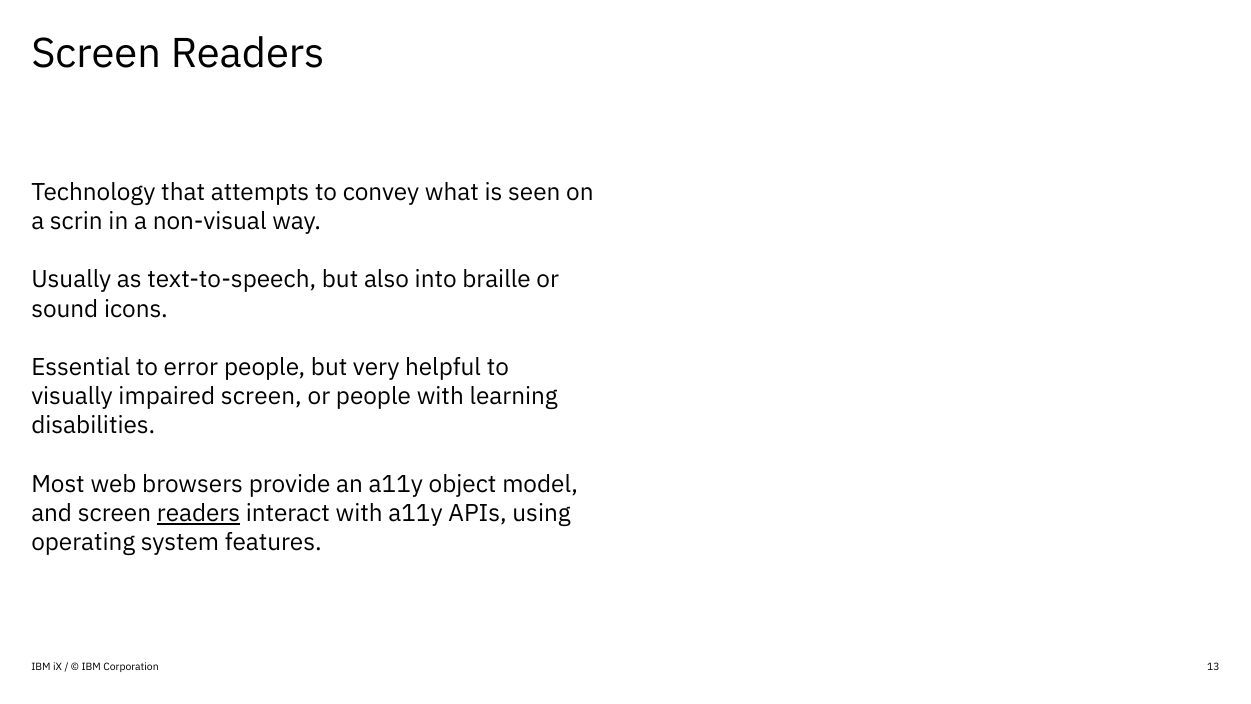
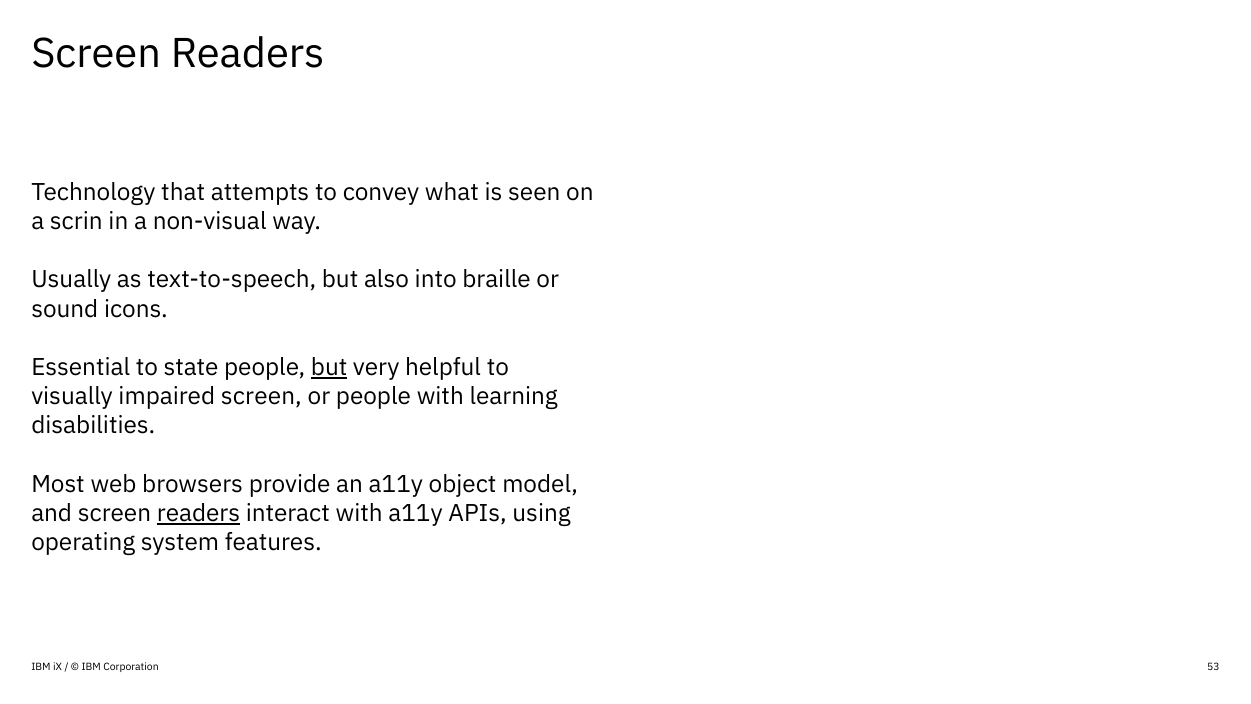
error: error -> state
but at (329, 368) underline: none -> present
13: 13 -> 53
